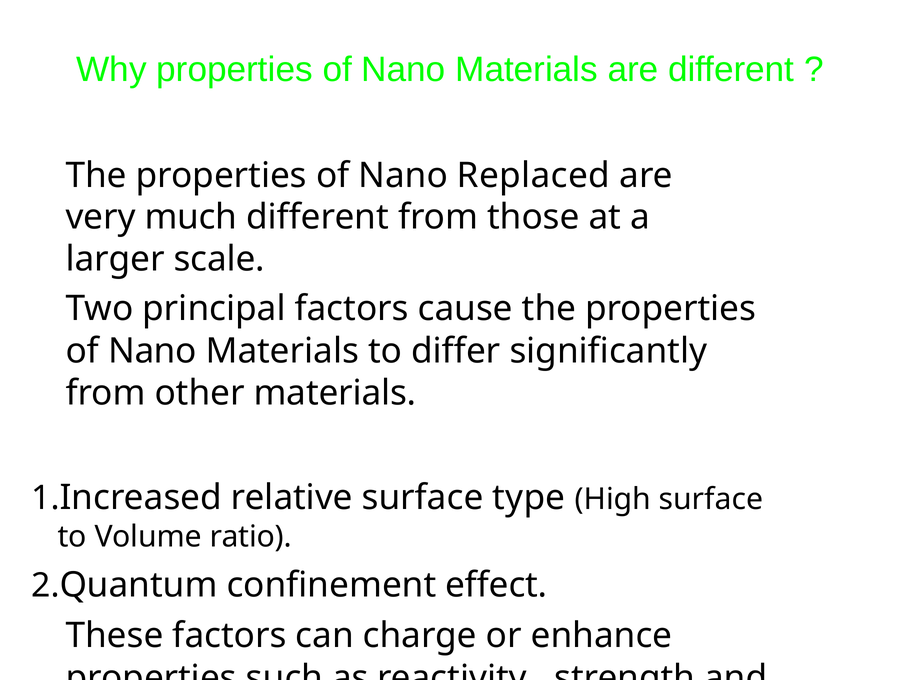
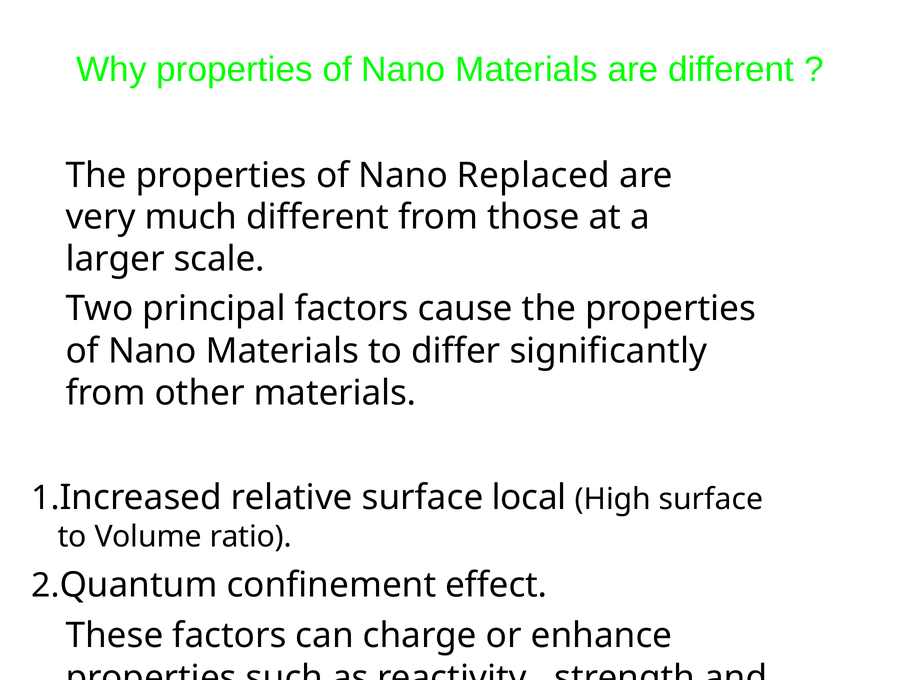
type: type -> local
